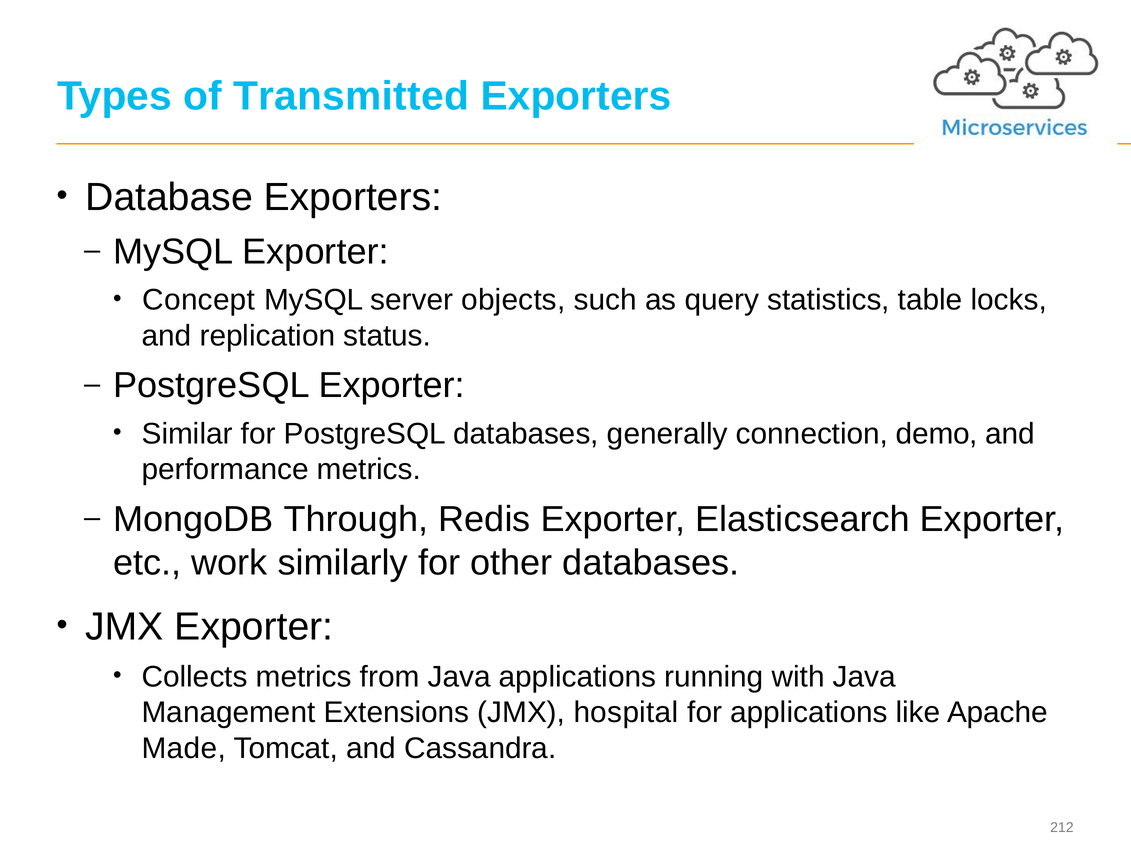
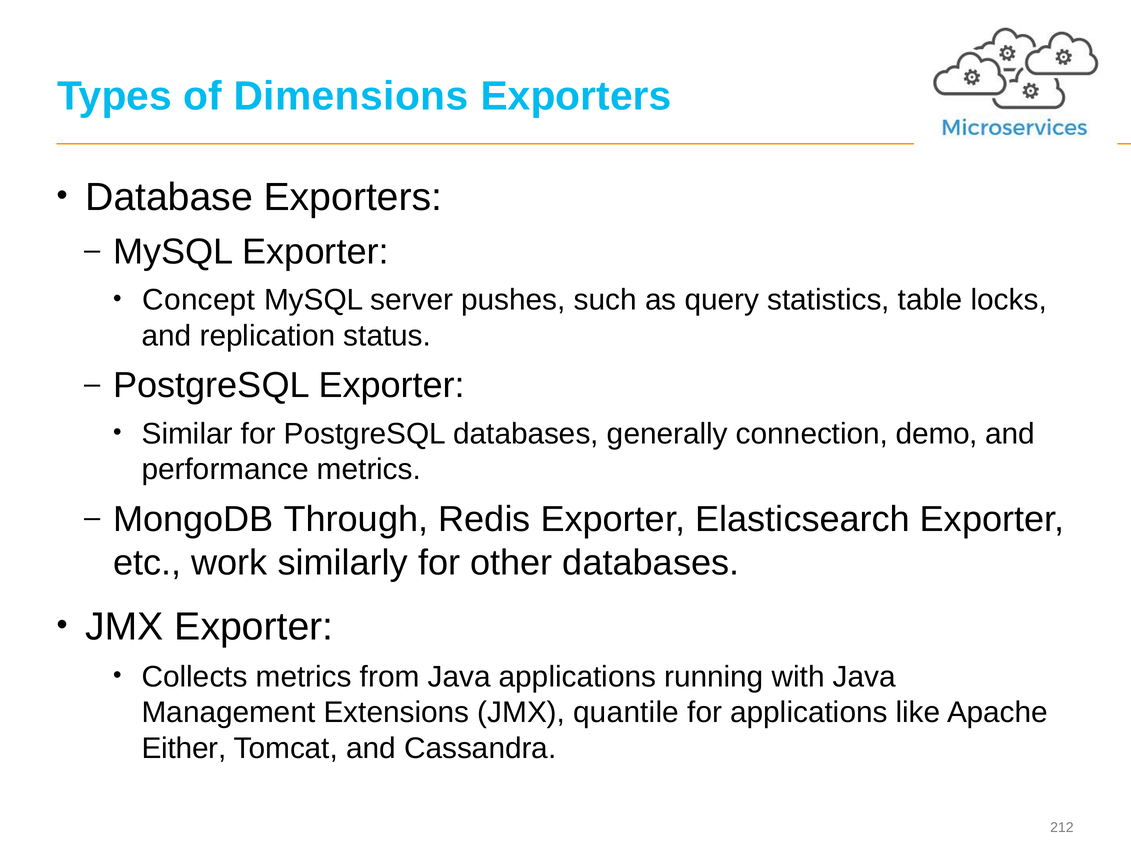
Transmitted: Transmitted -> Dimensions
objects: objects -> pushes
hospital: hospital -> quantile
Made: Made -> Either
